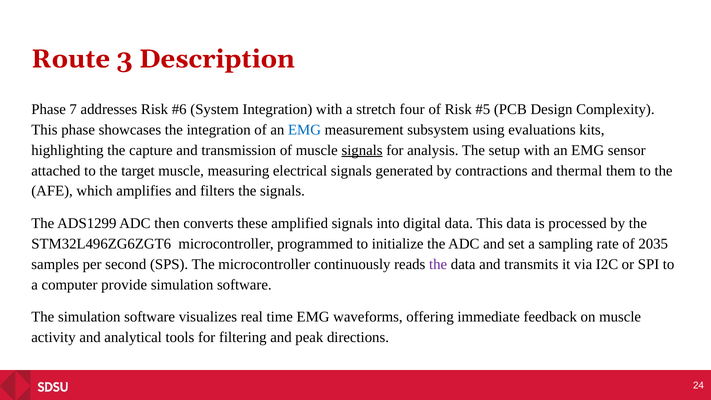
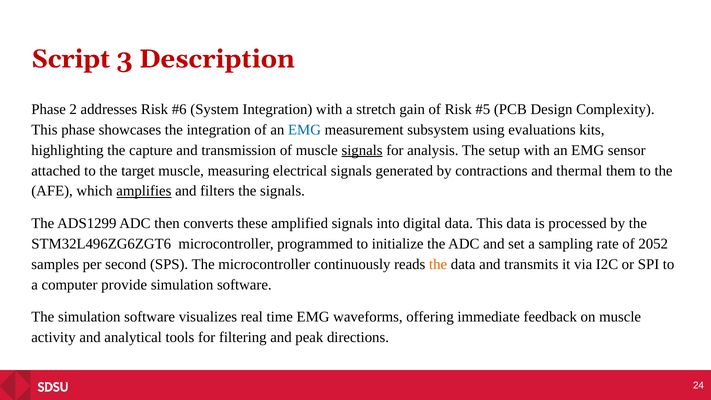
Route: Route -> Script
7: 7 -> 2
four: four -> gain
amplifies underline: none -> present
2035: 2035 -> 2052
the at (438, 264) colour: purple -> orange
